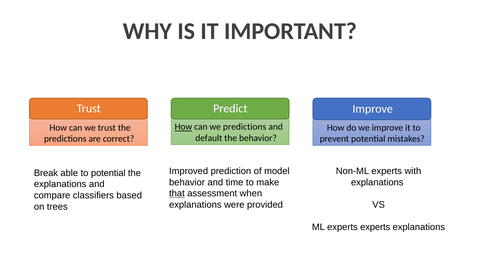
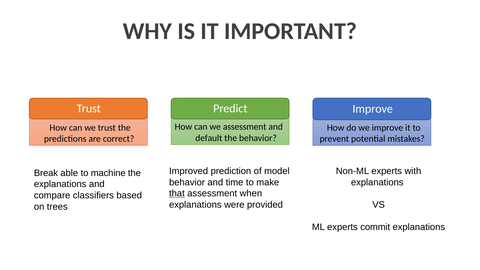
How at (183, 127) underline: present -> none
we predictions: predictions -> assessment
to potential: potential -> machine
experts experts: experts -> commit
